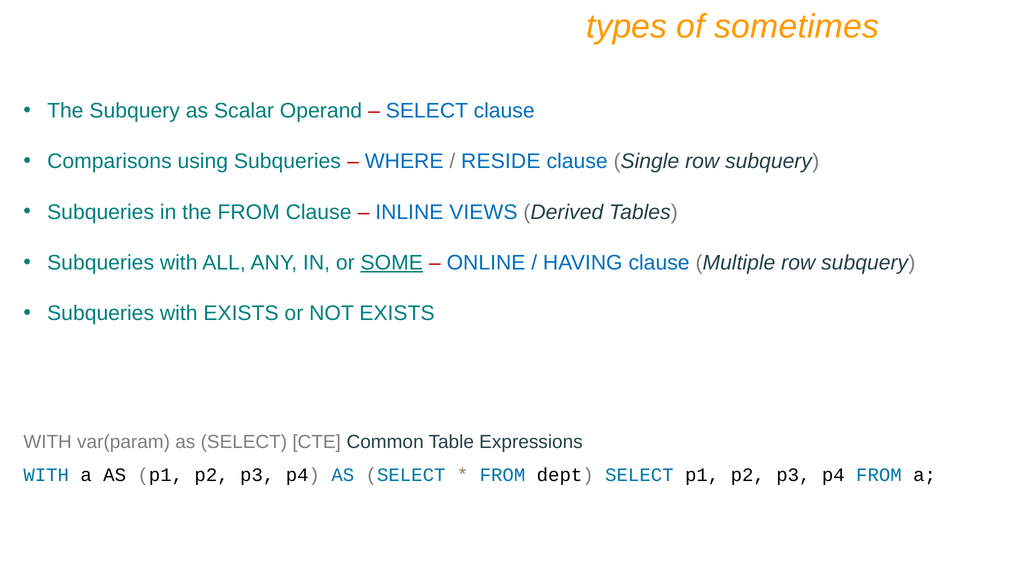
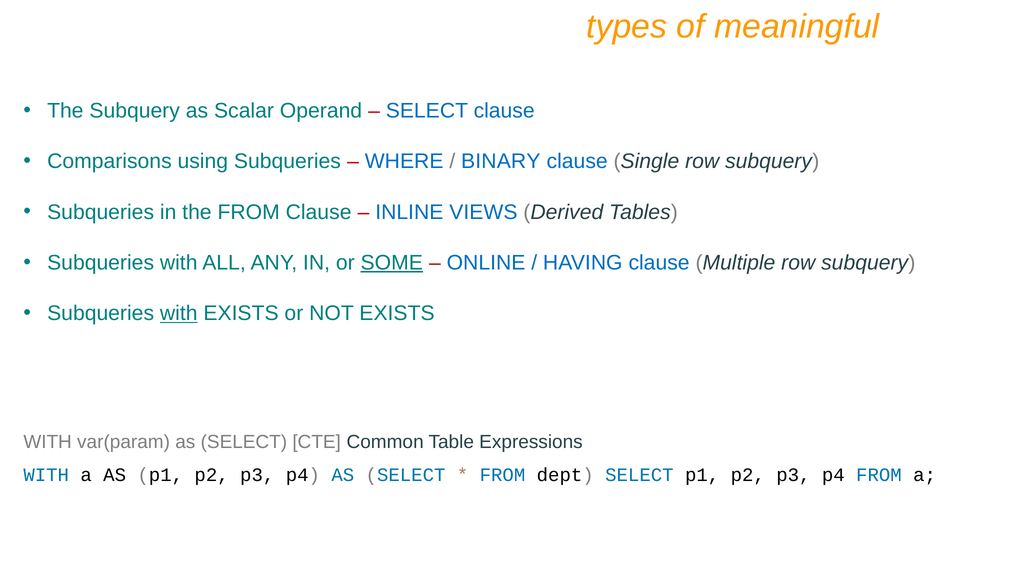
sometimes: sometimes -> meaningful
RESIDE: RESIDE -> BINARY
with at (179, 314) underline: none -> present
